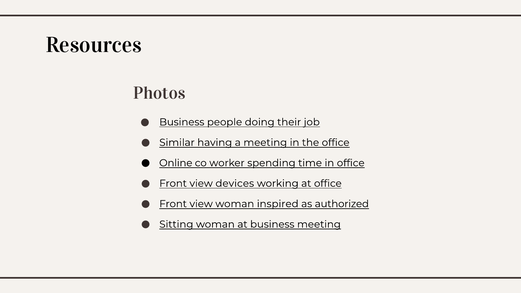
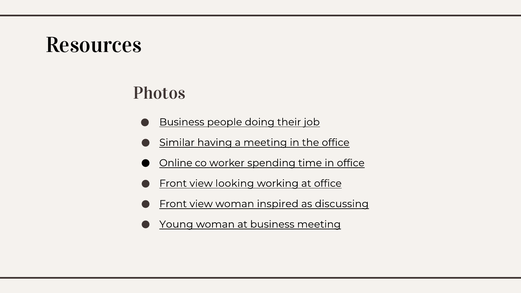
devices: devices -> looking
authorized: authorized -> discussing
Sitting: Sitting -> Young
